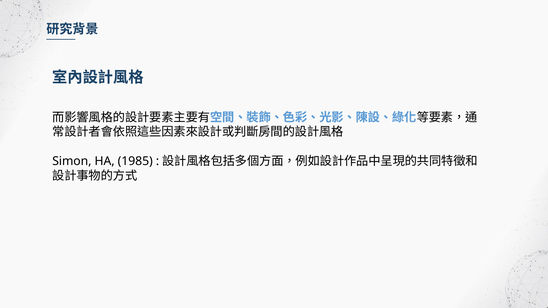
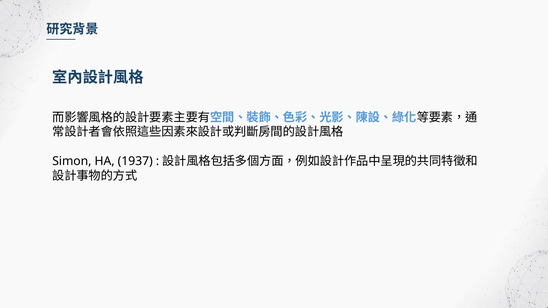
1985: 1985 -> 1937
